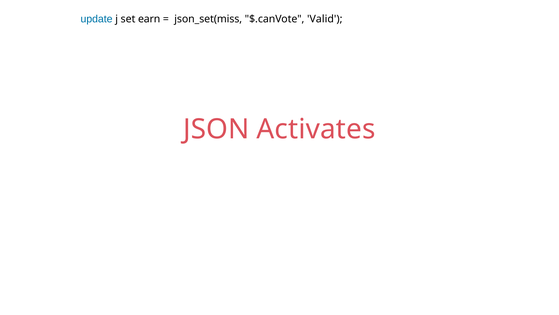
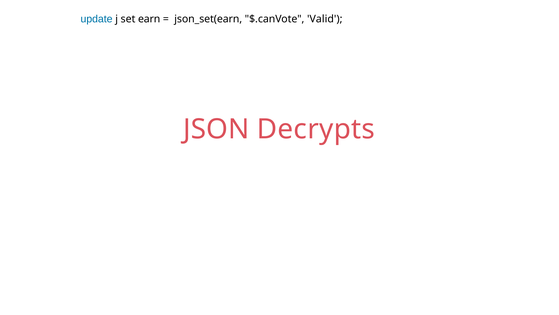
json_set(miss: json_set(miss -> json_set(earn
Activates: Activates -> Decrypts
